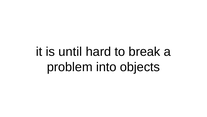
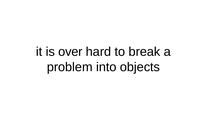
until: until -> over
